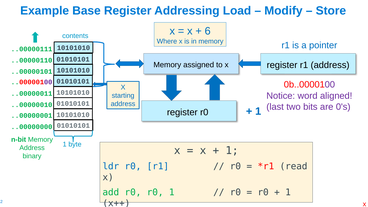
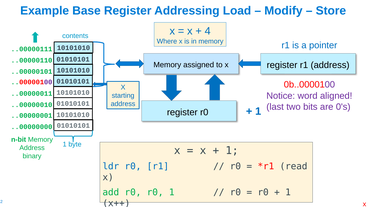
6: 6 -> 4
